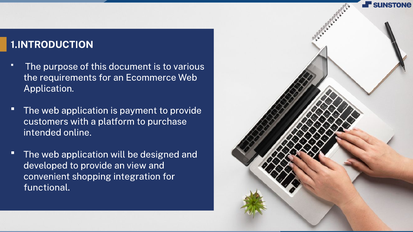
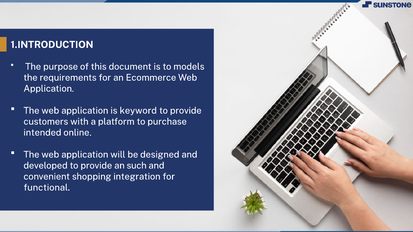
various: various -> models
payment: payment -> keyword
view: view -> such
